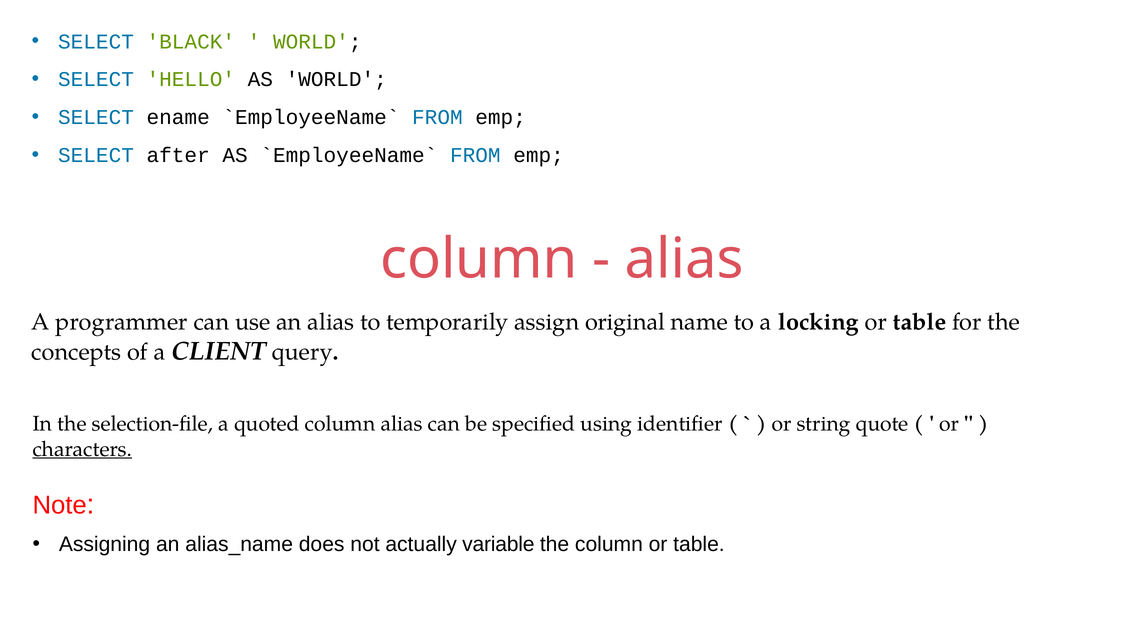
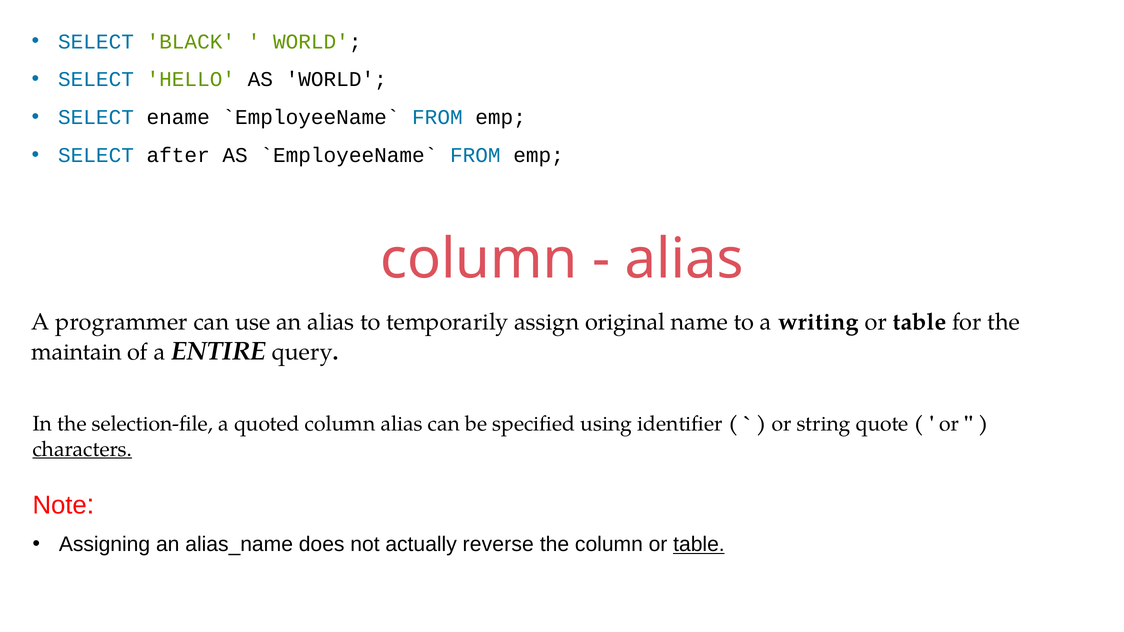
locking: locking -> writing
concepts: concepts -> maintain
CLIENT: CLIENT -> ENTIRE
variable: variable -> reverse
table at (699, 545) underline: none -> present
